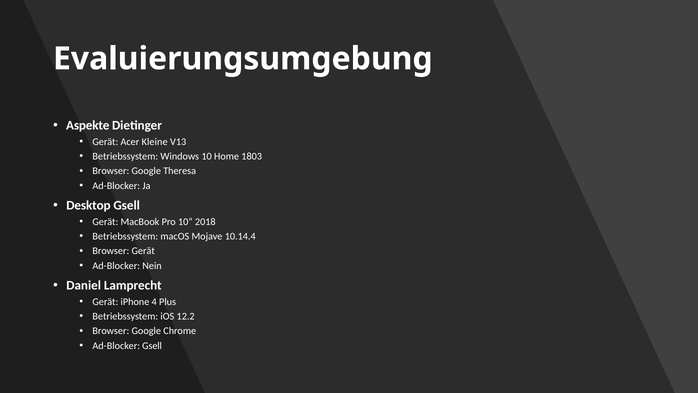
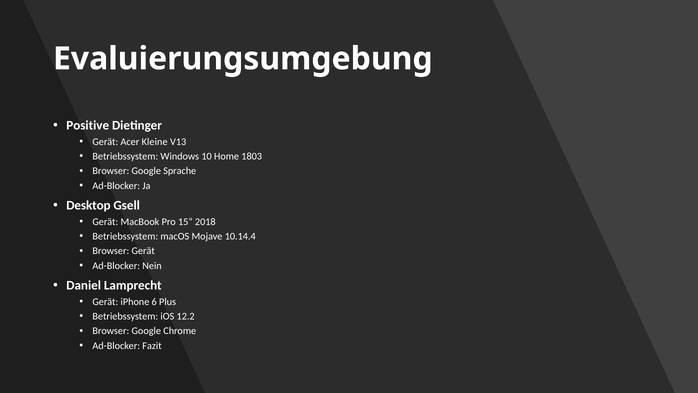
Aspekte: Aspekte -> Positive
Theresa: Theresa -> Sprache
10“: 10“ -> 15“
4: 4 -> 6
Ad-Blocker Gsell: Gsell -> Fazit
